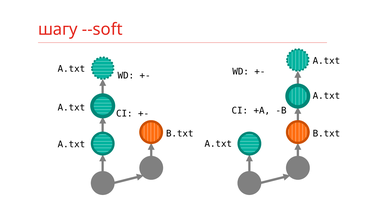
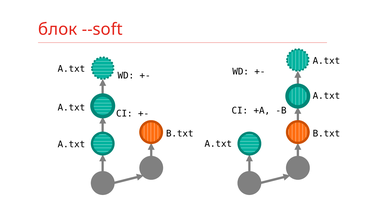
шагу: шагу -> блок
